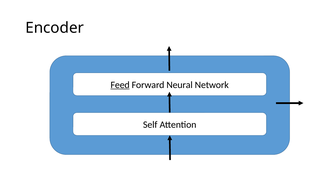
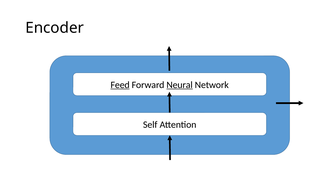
Neural underline: none -> present
